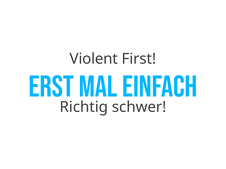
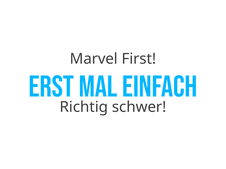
Violent: Violent -> Marvel
